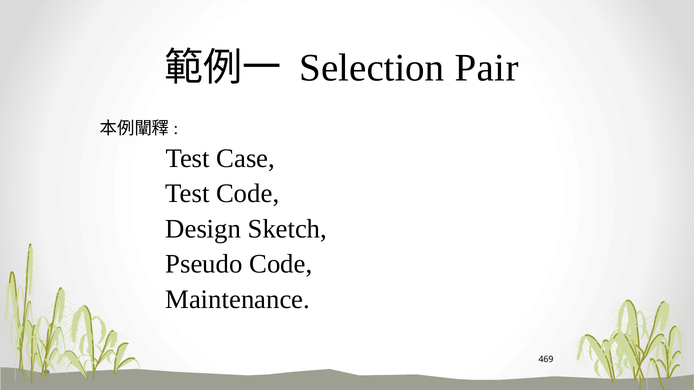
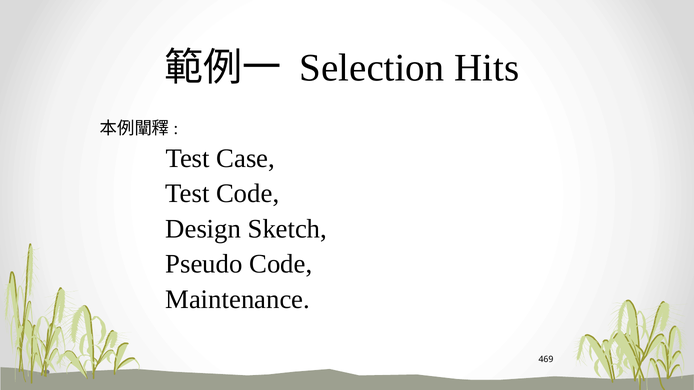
Pair: Pair -> Hits
